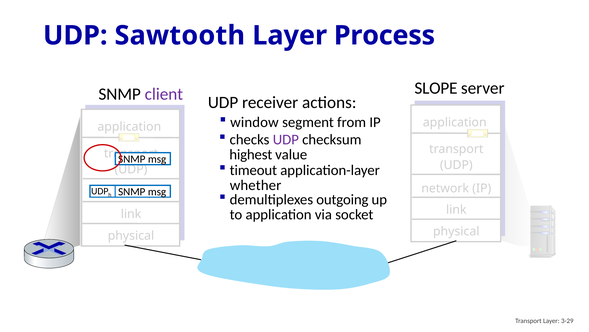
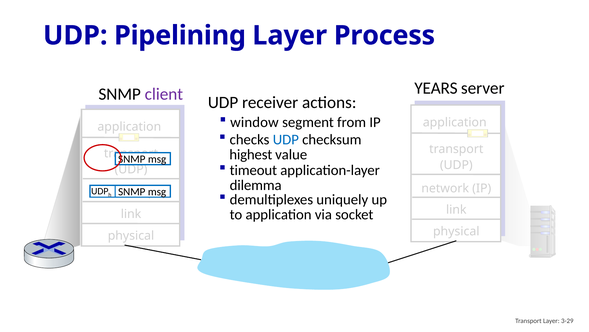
Sawtooth: Sawtooth -> Pipelining
SLOPE: SLOPE -> YEARS
UDP at (286, 139) colour: purple -> blue
whether: whether -> dilemma
outgoing: outgoing -> uniquely
